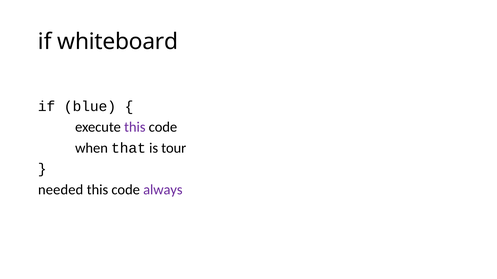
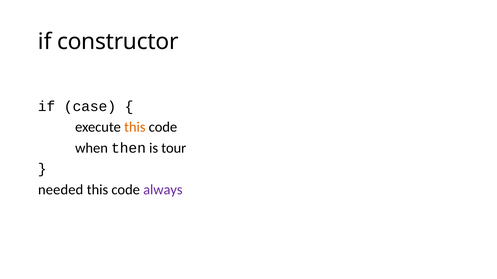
whiteboard: whiteboard -> constructor
blue: blue -> case
this at (135, 127) colour: purple -> orange
that: that -> then
